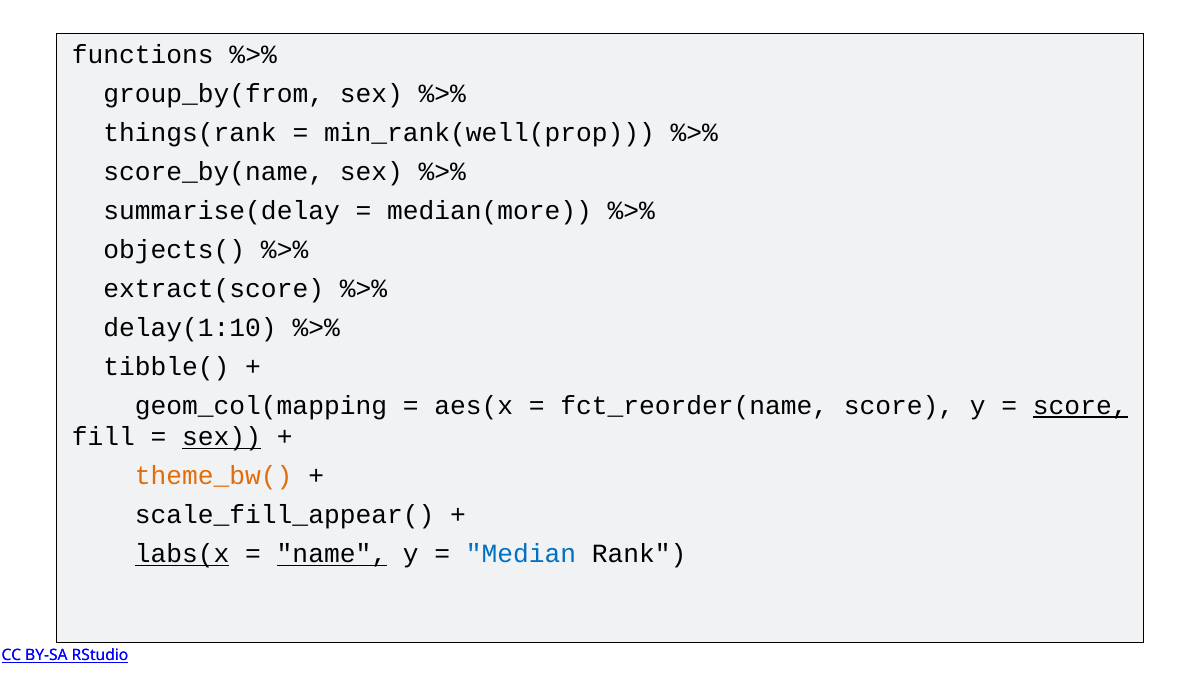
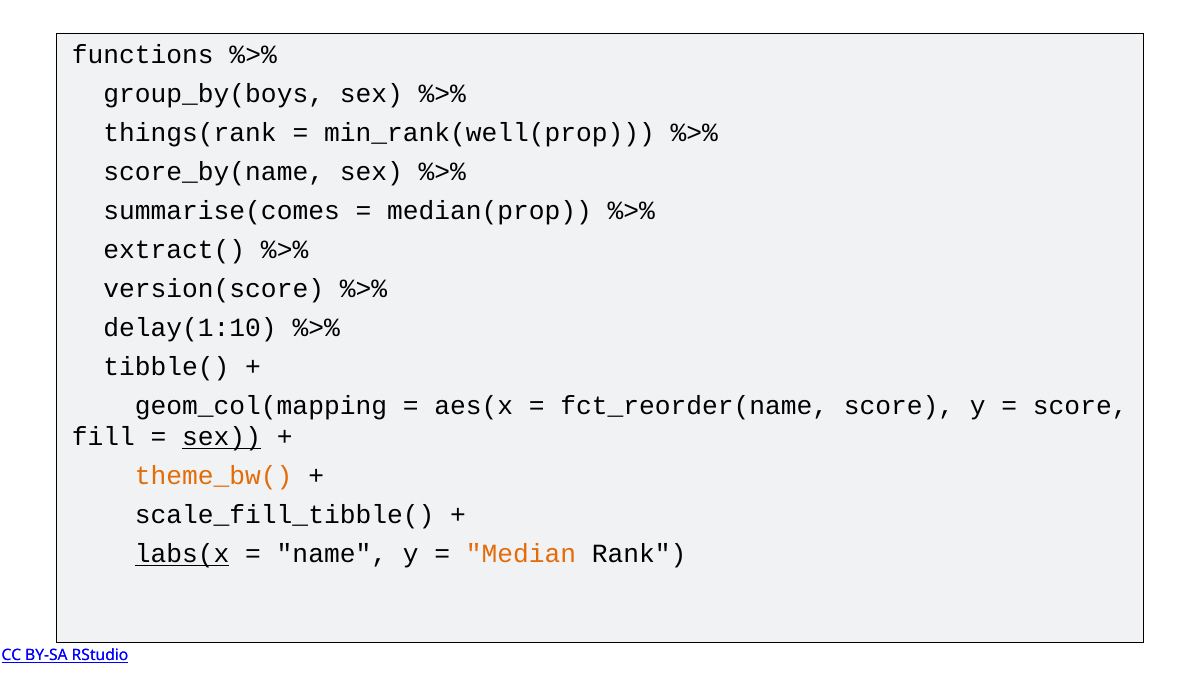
group_by(from: group_by(from -> group_by(boys
summarise(delay: summarise(delay -> summarise(comes
median(more: median(more -> median(prop
objects(: objects( -> extract(
extract(score: extract(score -> version(score
score at (1080, 406) underline: present -> none
scale_fill_appear(: scale_fill_appear( -> scale_fill_tibble(
name underline: present -> none
Median colour: blue -> orange
